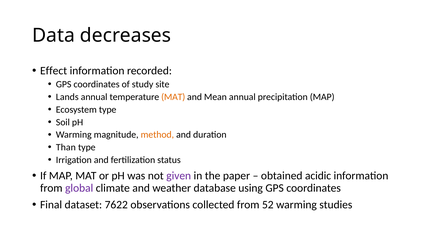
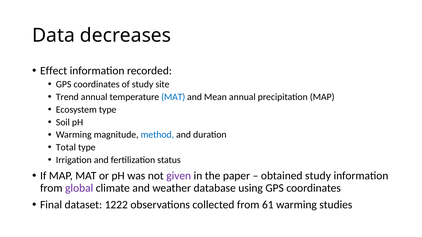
Lands: Lands -> Trend
MAT at (173, 97) colour: orange -> blue
method colour: orange -> blue
Than: Than -> Total
obtained acidic: acidic -> study
7622: 7622 -> 1222
52: 52 -> 61
